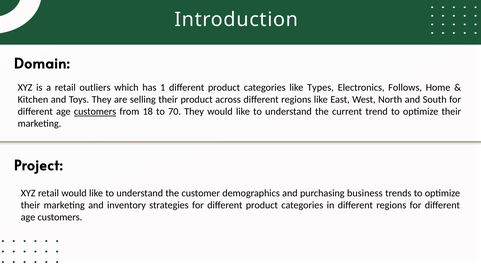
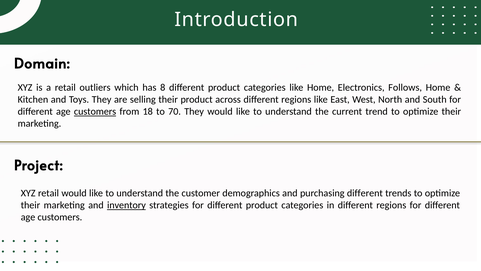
1: 1 -> 8
like Types: Types -> Home
purchasing business: business -> different
inventory underline: none -> present
